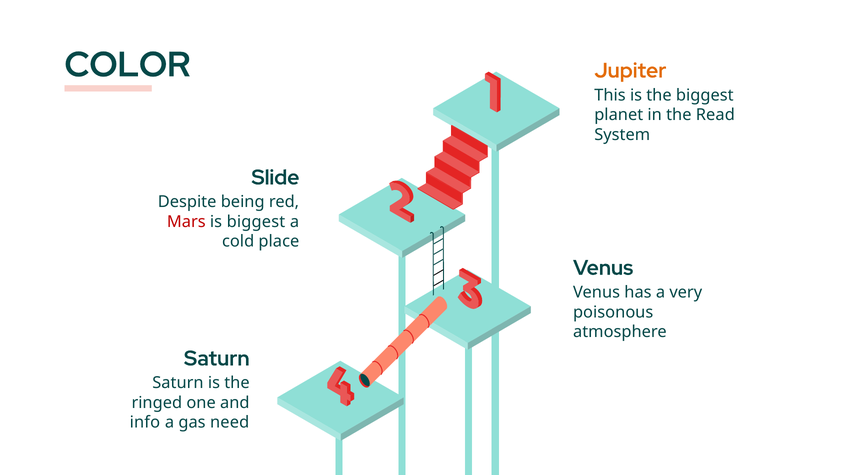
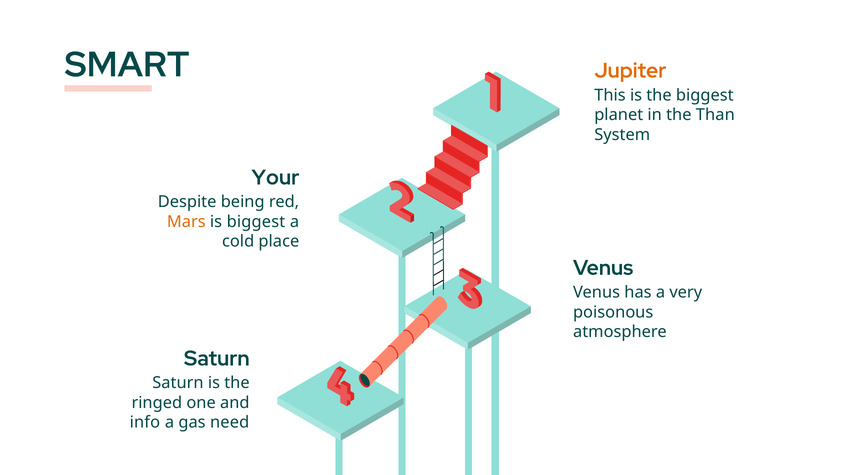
COLOR: COLOR -> SMART
Read: Read -> Than
Slide: Slide -> Your
Mars colour: red -> orange
